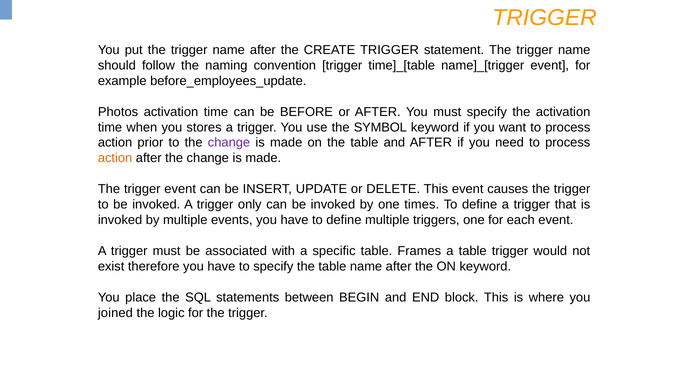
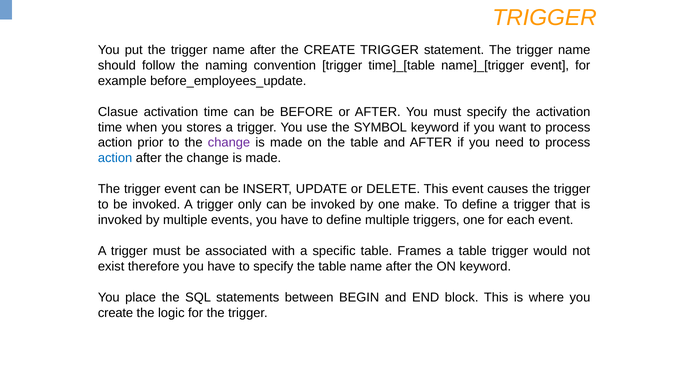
Photos: Photos -> Clasue
action at (115, 158) colour: orange -> blue
times: times -> make
joined at (115, 313): joined -> create
